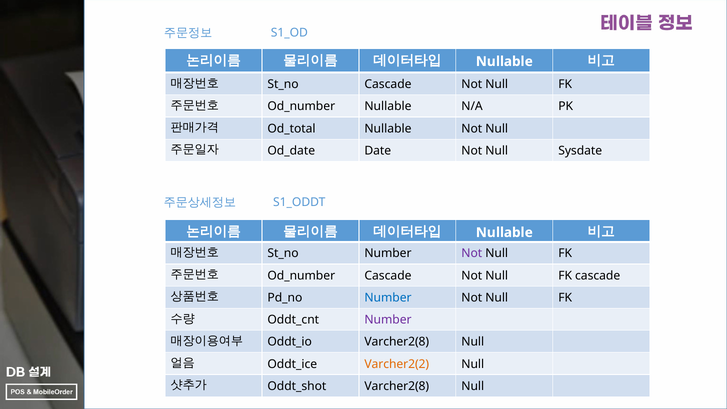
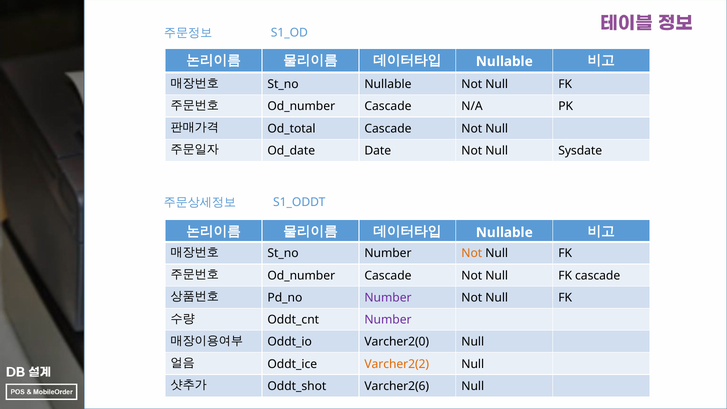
Cascade at (388, 84): Cascade -> Nullable
Nullable at (388, 106): Nullable -> Cascade
Nullable at (388, 129): Nullable -> Cascade
Not at (472, 253) colour: purple -> orange
Number at (388, 298) colour: blue -> purple
Varcher2(8 at (397, 342): Varcher2(8 -> Varcher2(0
Varcher2(8 at (397, 386): Varcher2(8 -> Varcher2(6
